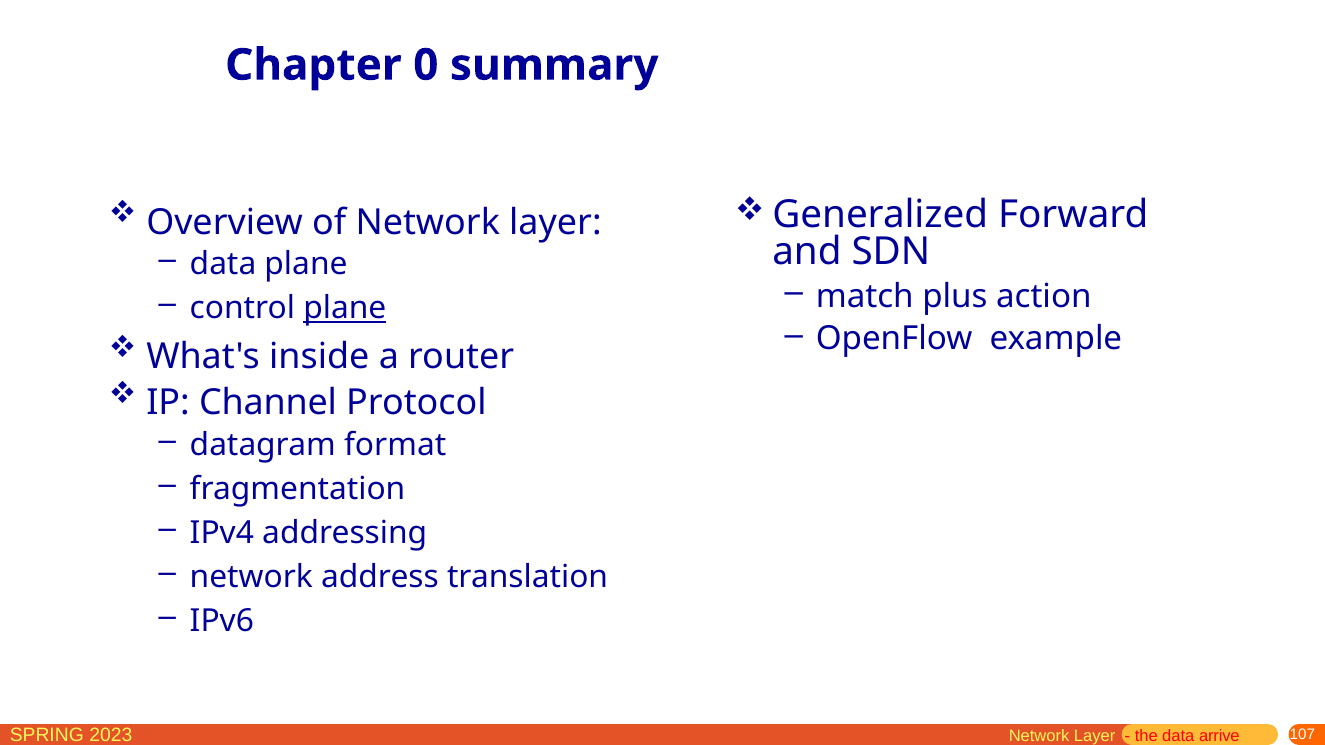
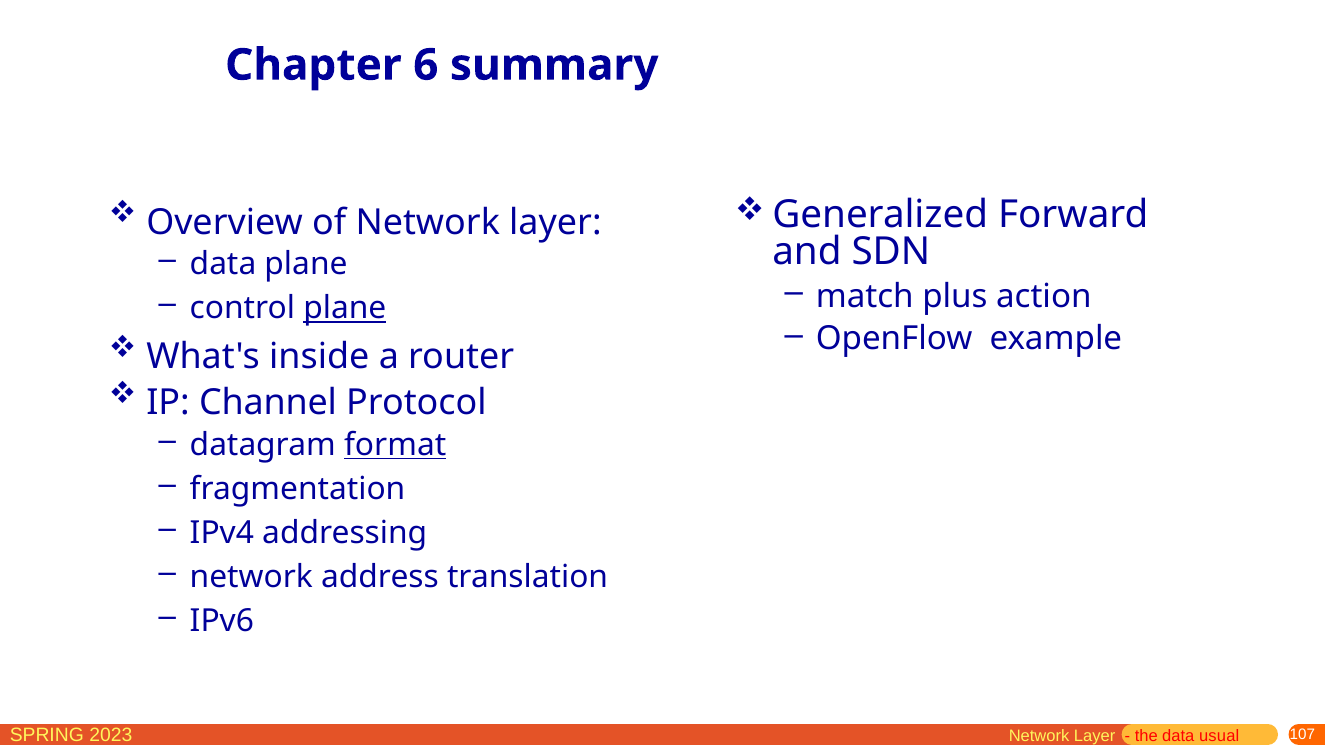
0: 0 -> 6
format underline: none -> present
arrive: arrive -> usual
